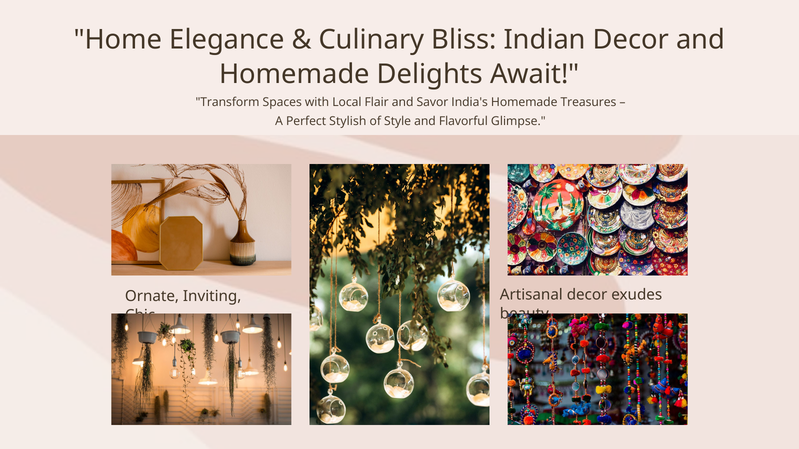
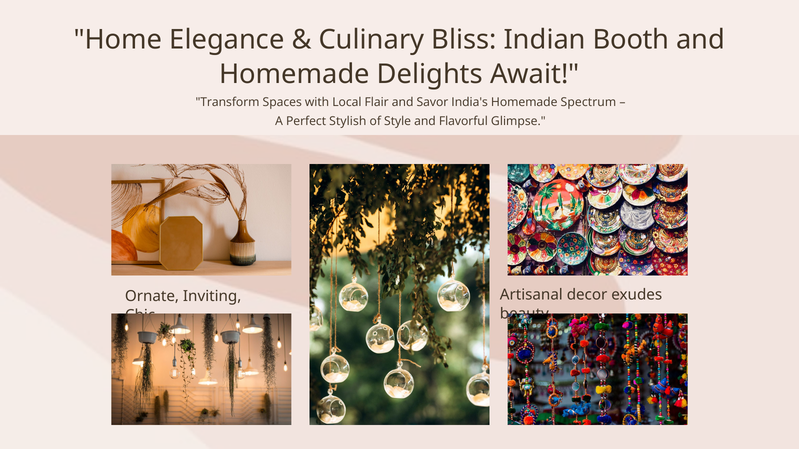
Indian Decor: Decor -> Booth
Treasures: Treasures -> Spectrum
